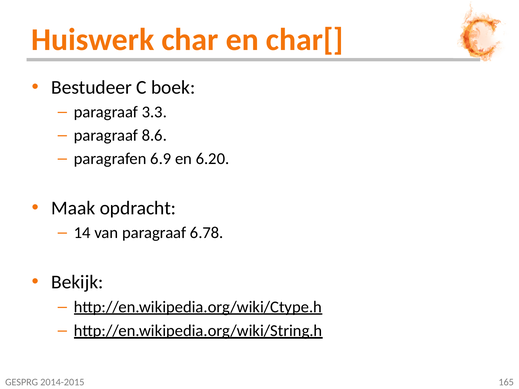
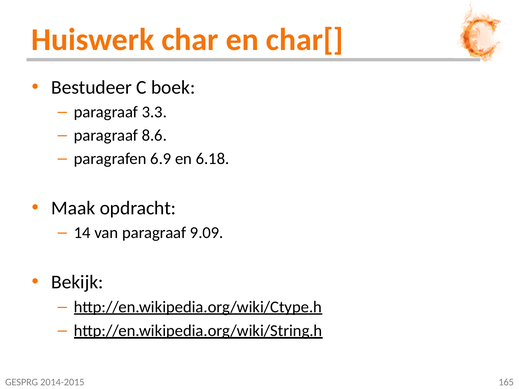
6.20: 6.20 -> 6.18
6.78: 6.78 -> 9.09
